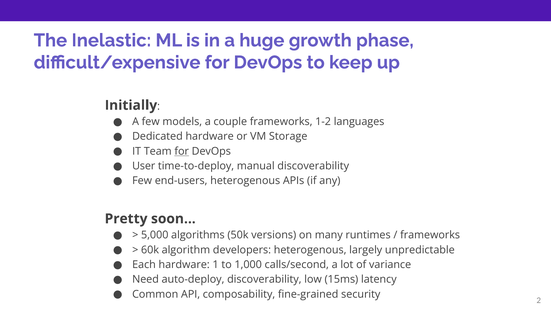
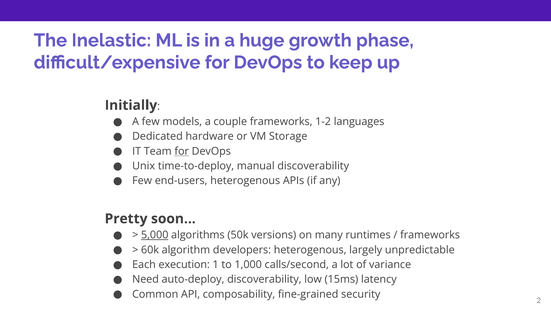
User: User -> Unix
5,000 underline: none -> present
Each hardware: hardware -> execution
